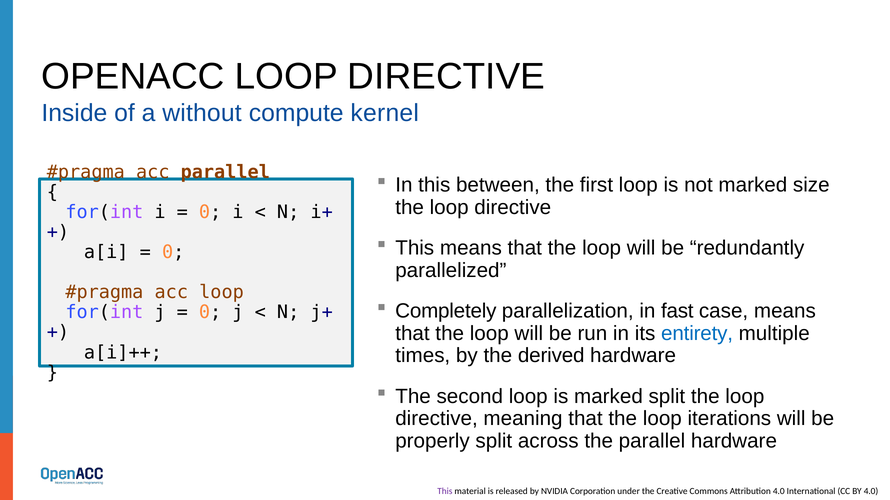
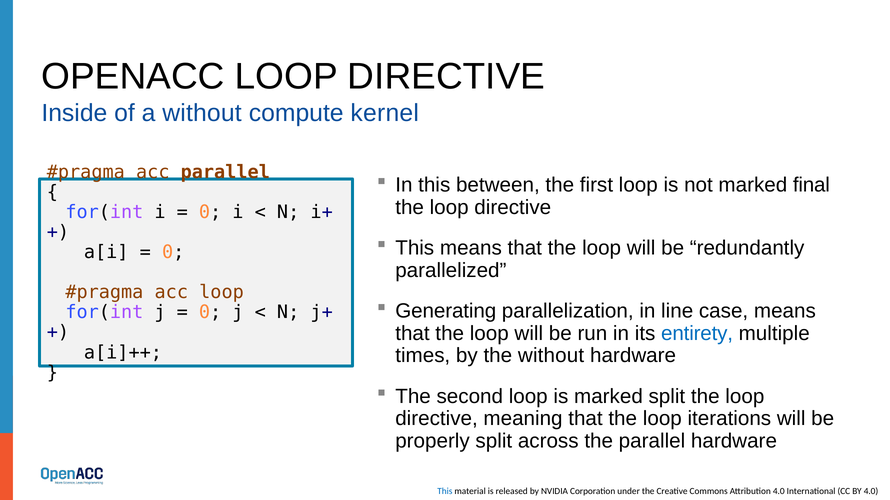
size: size -> final
Completely: Completely -> Generating
fast: fast -> line
the derived: derived -> without
This at (445, 492) colour: purple -> blue
